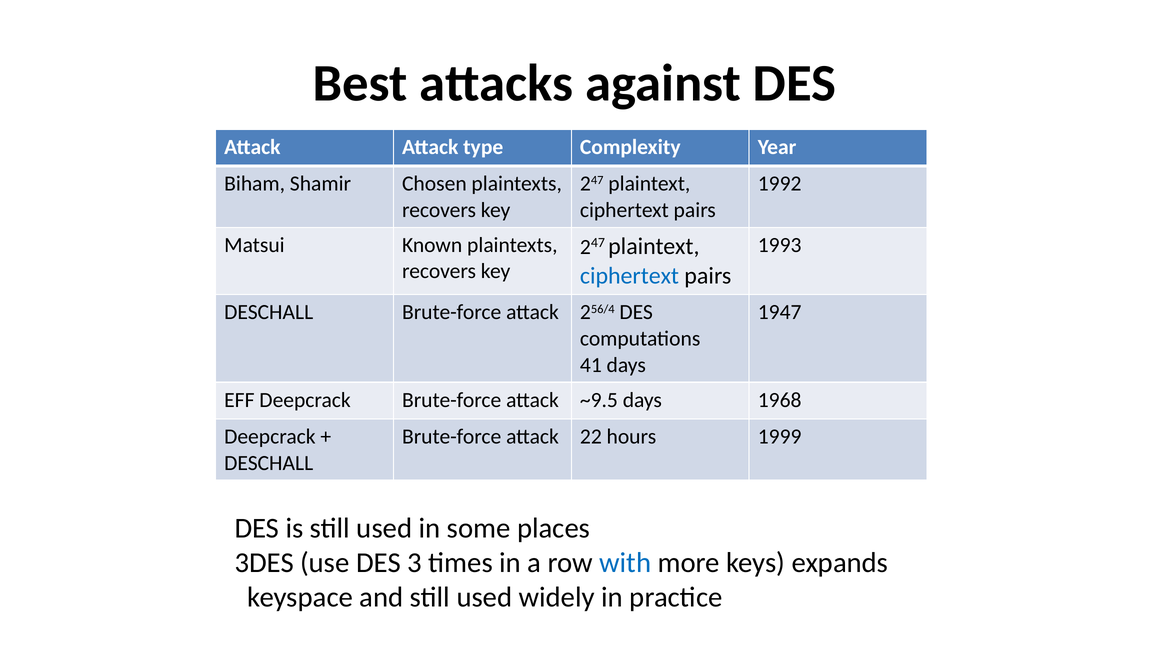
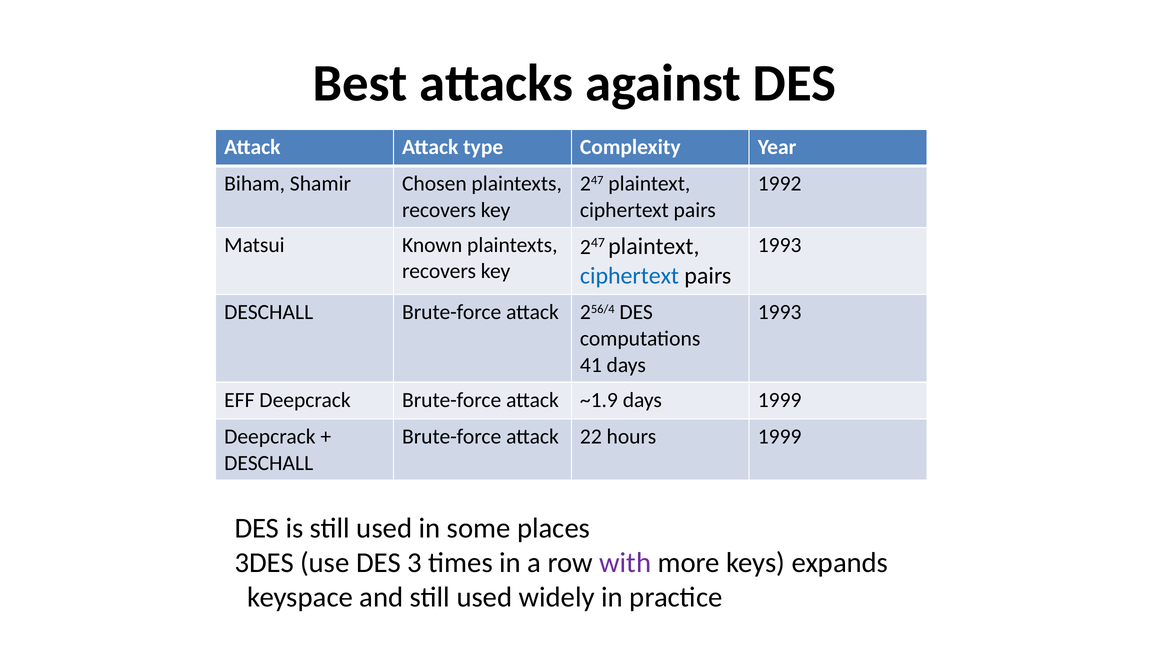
1947 at (780, 312): 1947 -> 1993
~9.5: ~9.5 -> ~1.9
days 1968: 1968 -> 1999
with colour: blue -> purple
